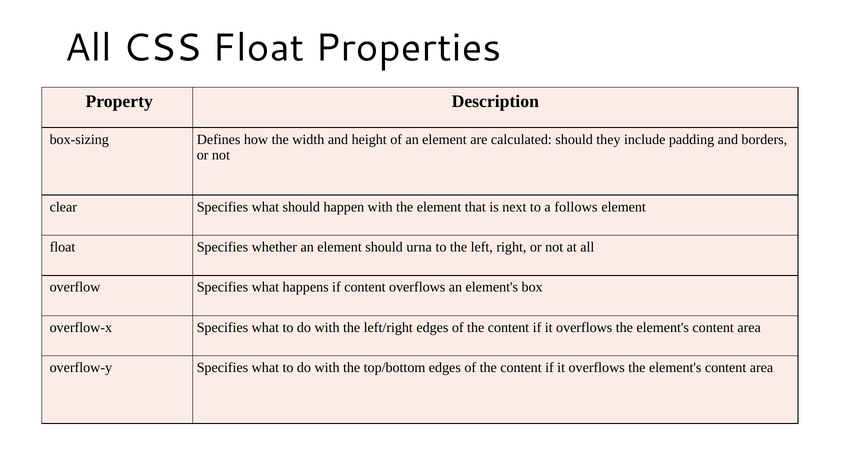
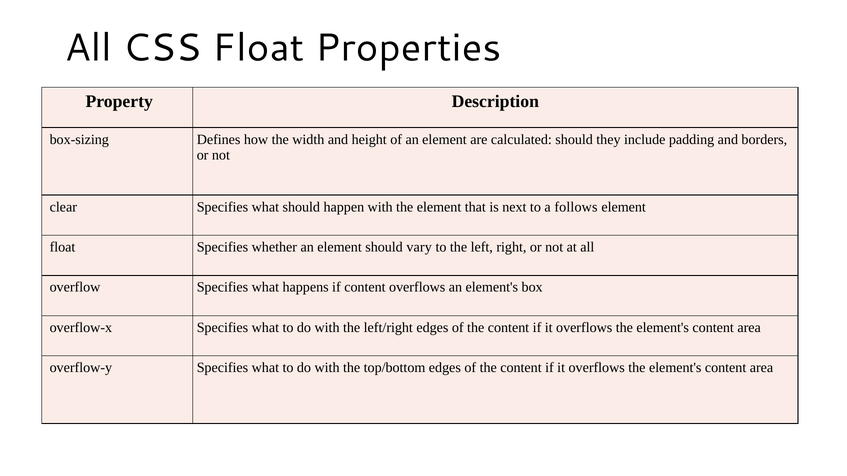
urna: urna -> vary
